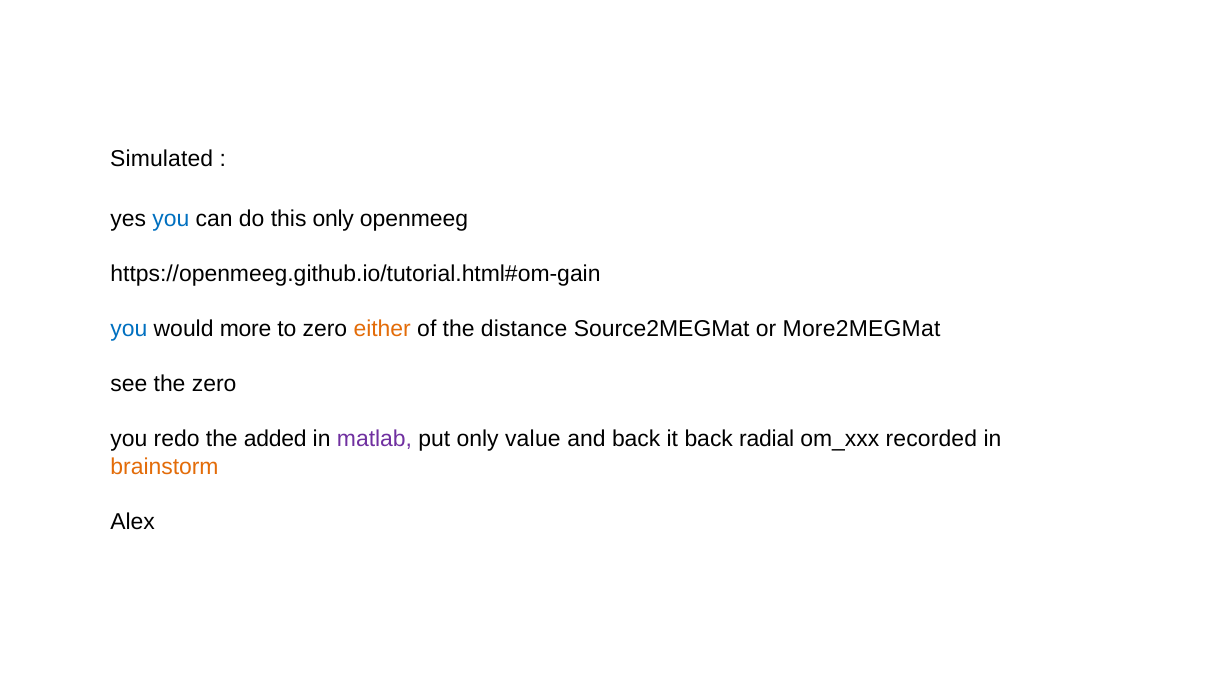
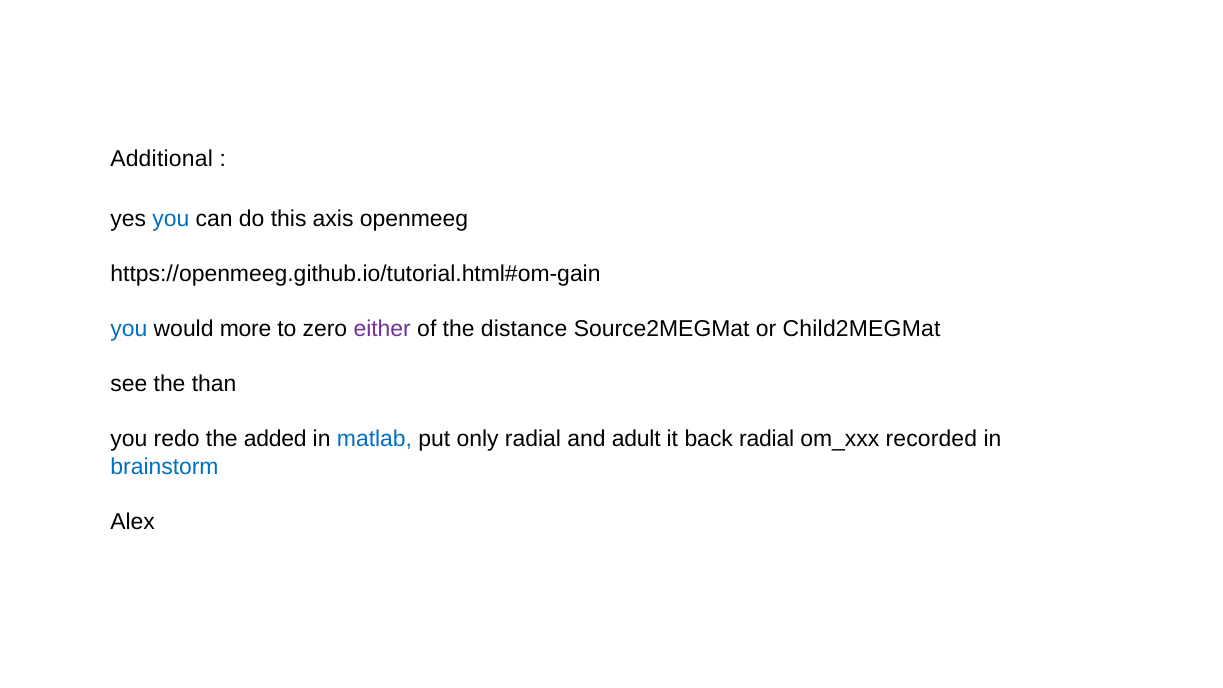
Simulated: Simulated -> Additional
this only: only -> axis
either colour: orange -> purple
More2MEGMat: More2MEGMat -> Child2MEGMat
the zero: zero -> than
matlab colour: purple -> blue
only value: value -> radial
and back: back -> adult
brainstorm colour: orange -> blue
